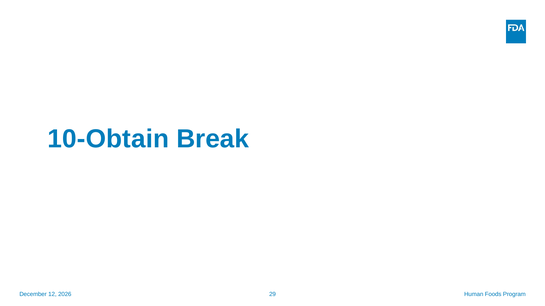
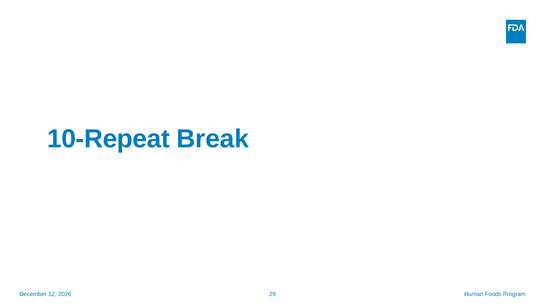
10-Obtain: 10-Obtain -> 10-Repeat
